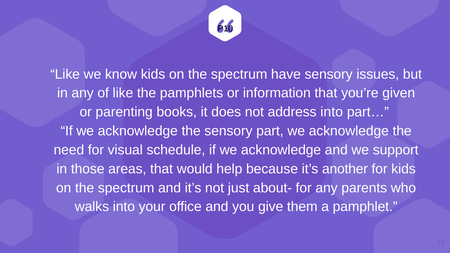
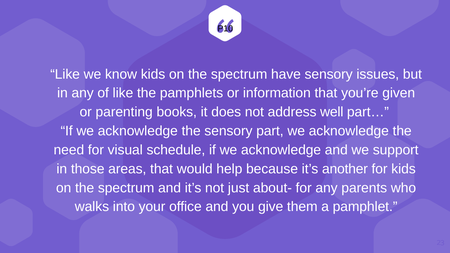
address into: into -> well
